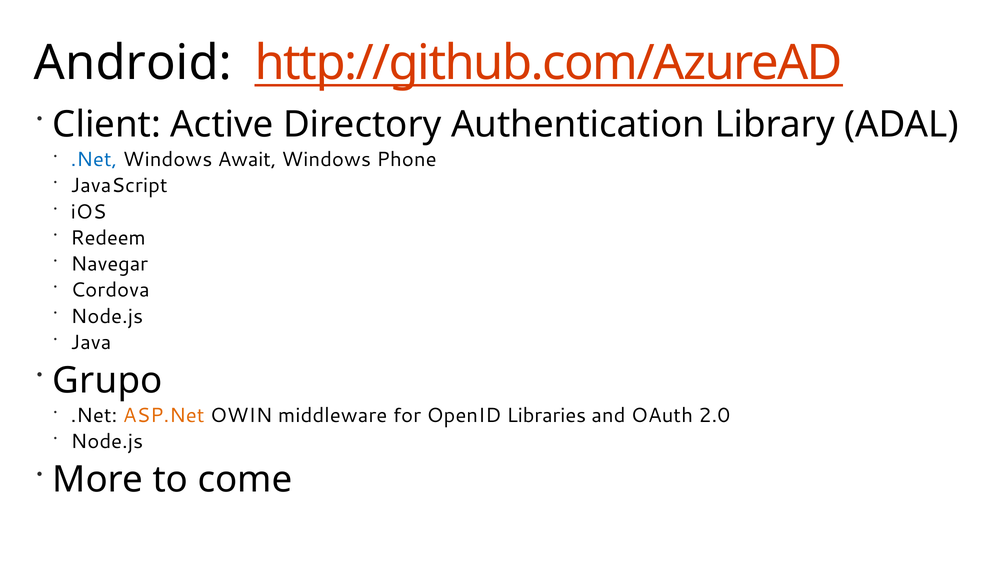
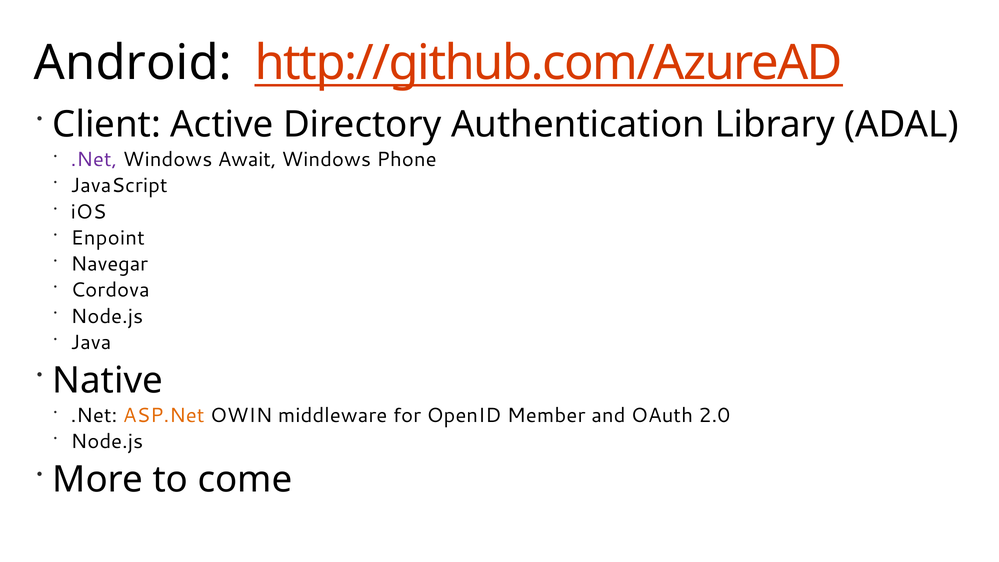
.Net at (94, 160) colour: blue -> purple
Redeem: Redeem -> Enpoint
Grupo: Grupo -> Native
Libraries: Libraries -> Member
